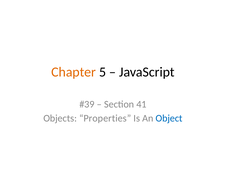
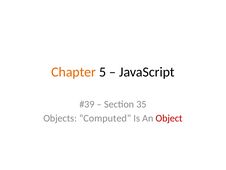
41: 41 -> 35
Properties: Properties -> Computed
Object colour: blue -> red
